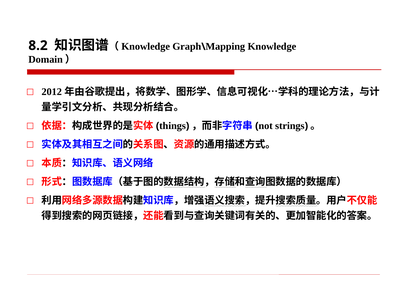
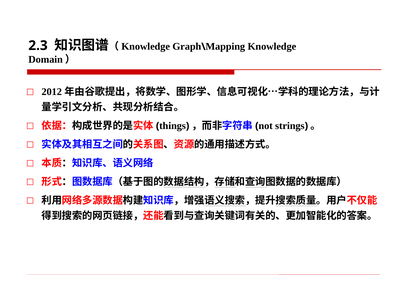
8.2: 8.2 -> 2.3
